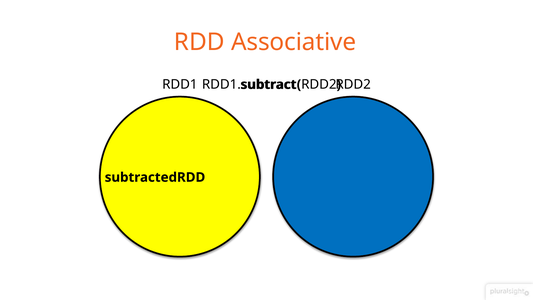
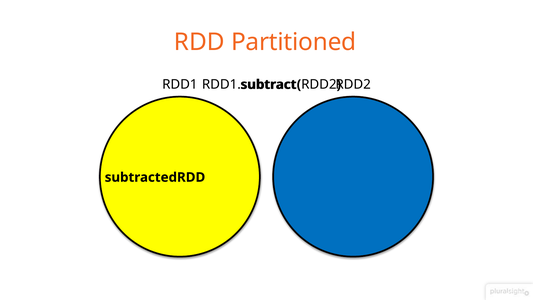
Associative: Associative -> Partitioned
